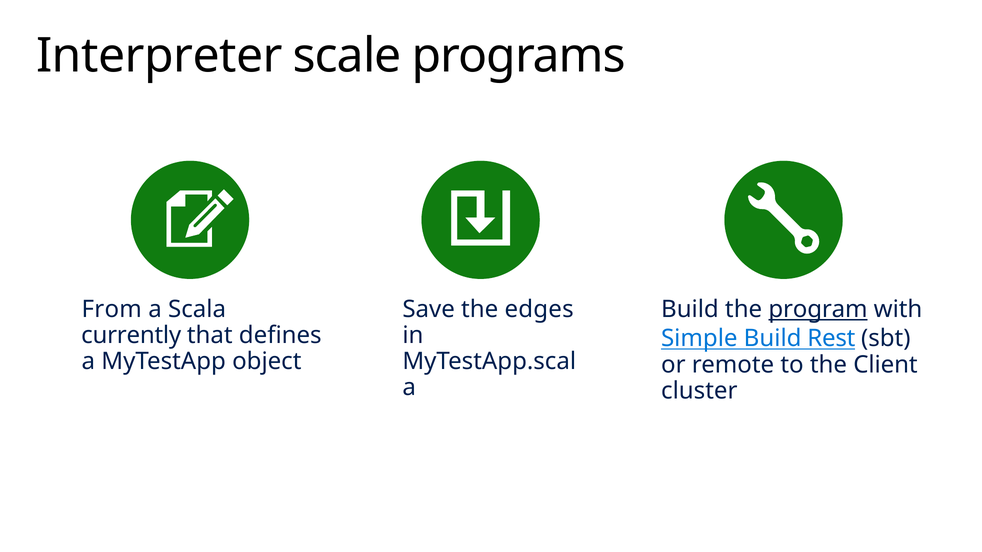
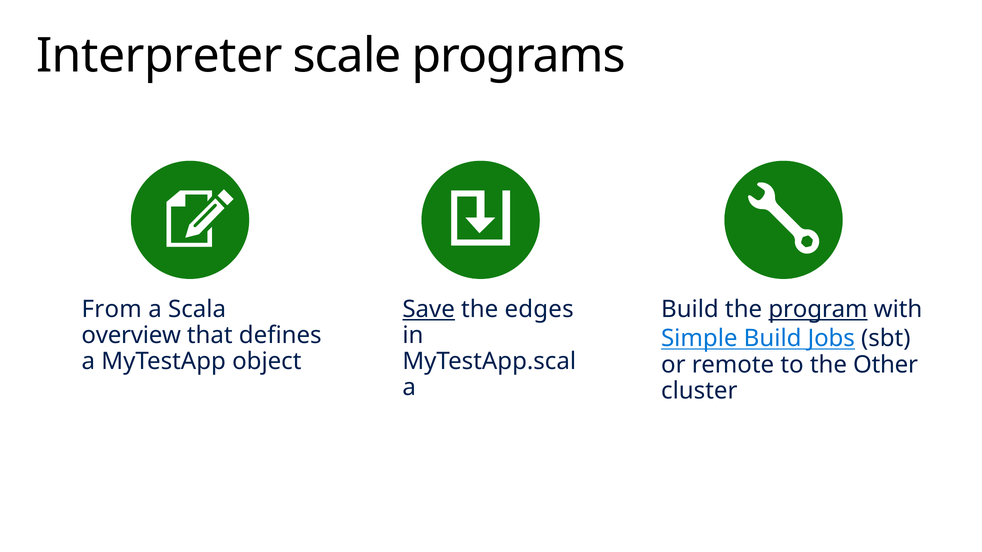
Save underline: none -> present
currently: currently -> overview
Rest: Rest -> Jobs
Client: Client -> Other
